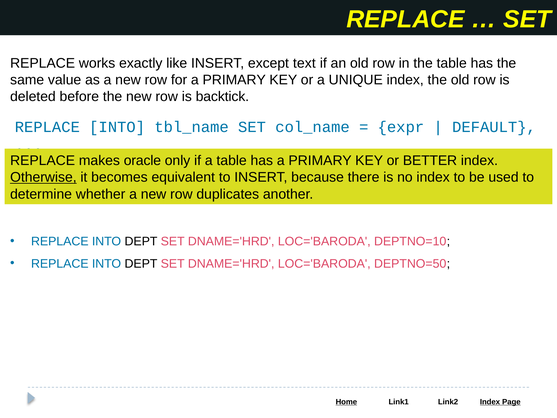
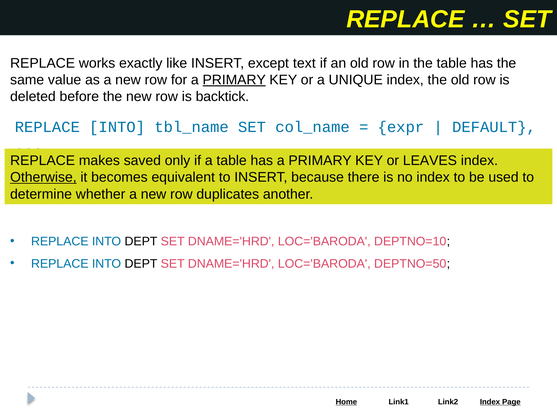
PRIMARY at (234, 80) underline: none -> present
oracle: oracle -> saved
BETTER: BETTER -> LEAVES
